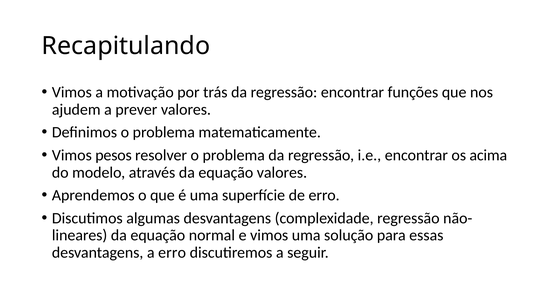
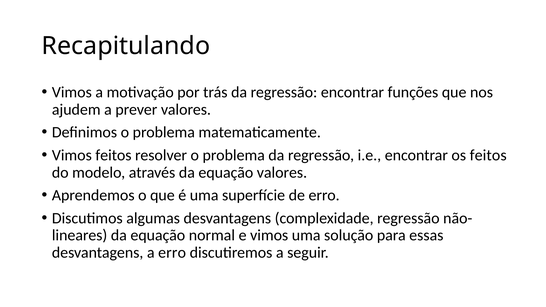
Vimos pesos: pesos -> feitos
os acima: acima -> feitos
